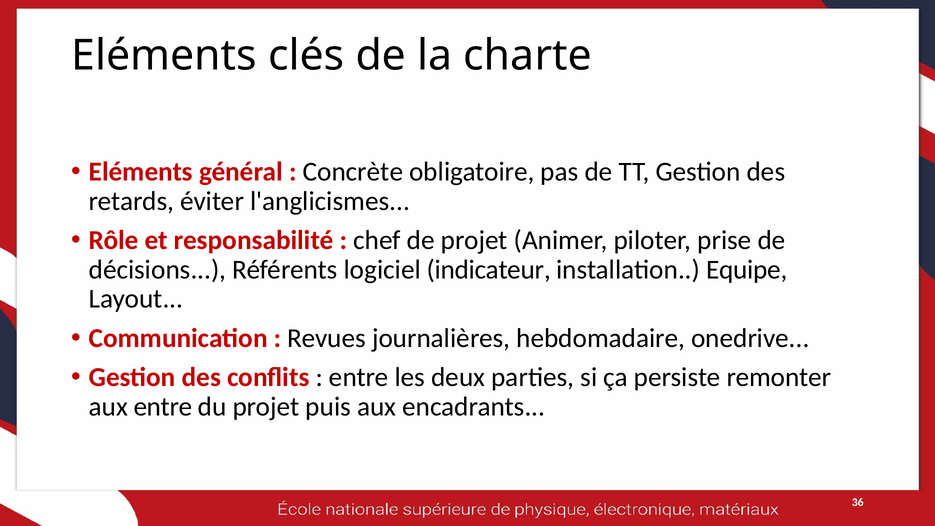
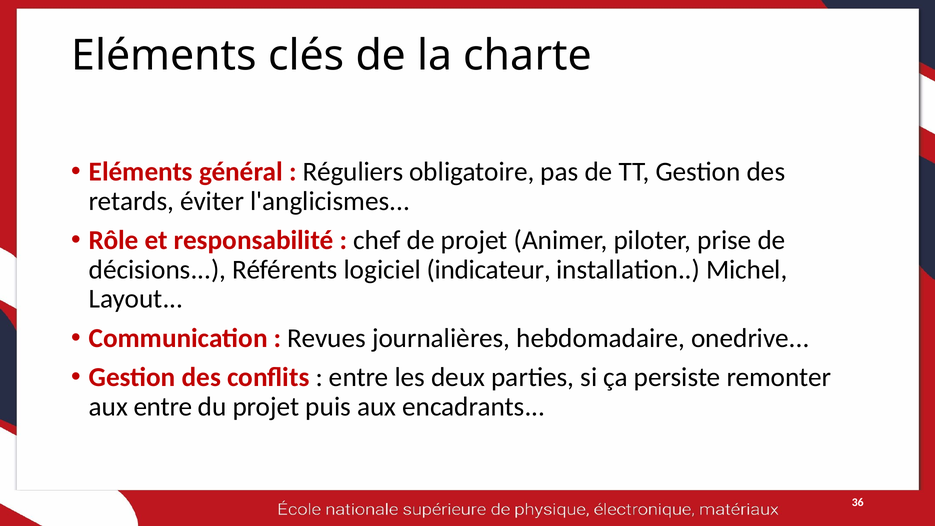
Concrète: Concrète -> Réguliers
Equipe: Equipe -> Michel
